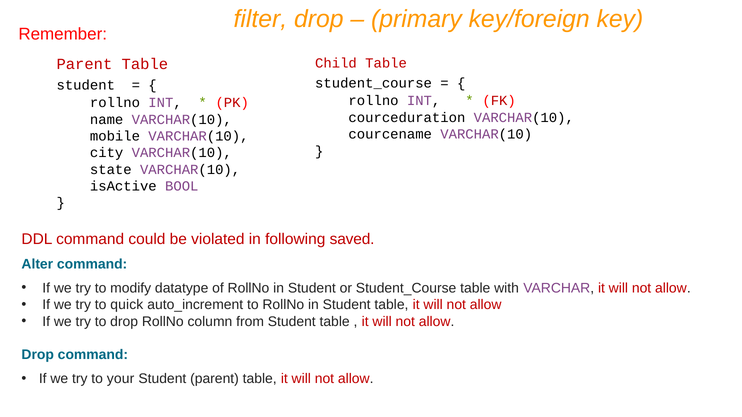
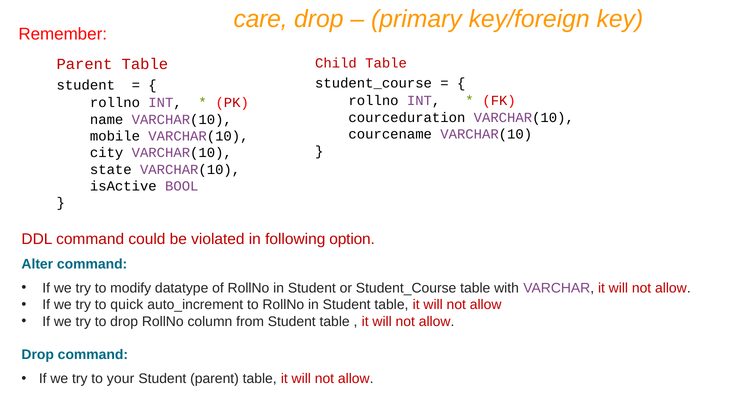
filter: filter -> care
saved: saved -> option
